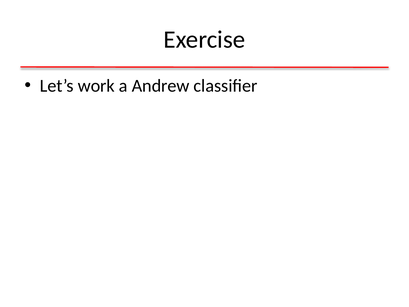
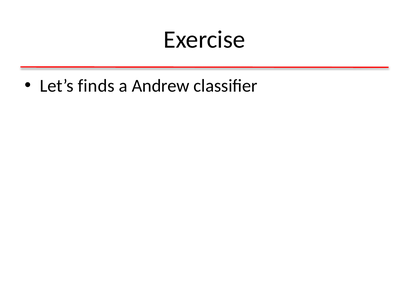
work: work -> finds
